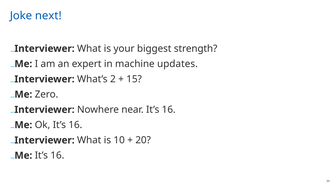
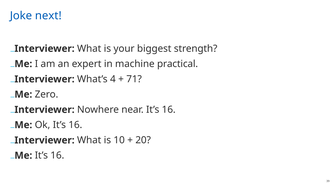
updates: updates -> practical
2: 2 -> 4
15: 15 -> 71
